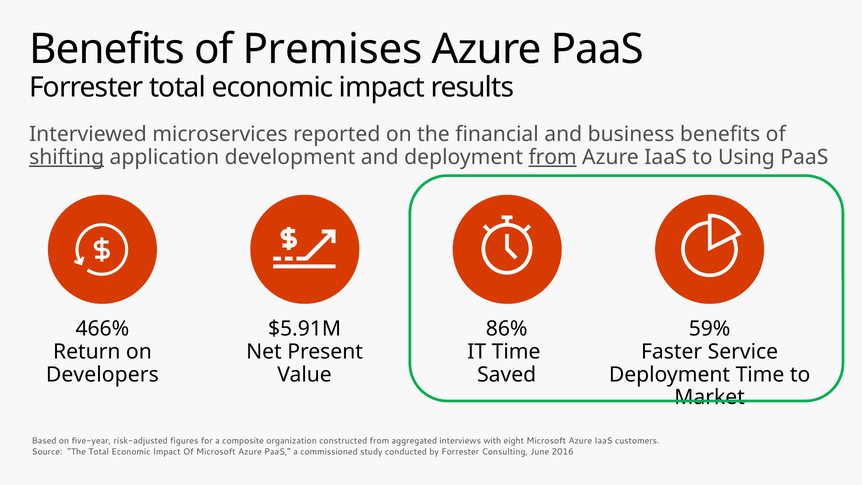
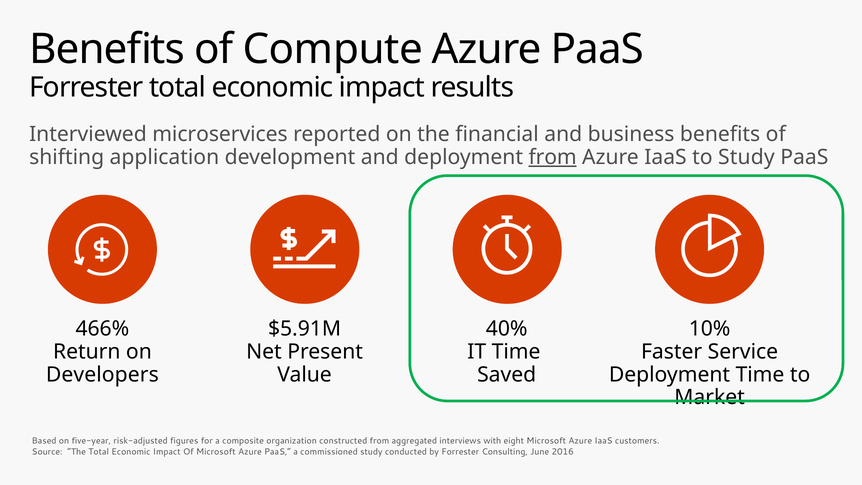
Premises: Premises -> Compute
shifting underline: present -> none
to Using: Using -> Study
86%: 86% -> 40%
59%: 59% -> 10%
